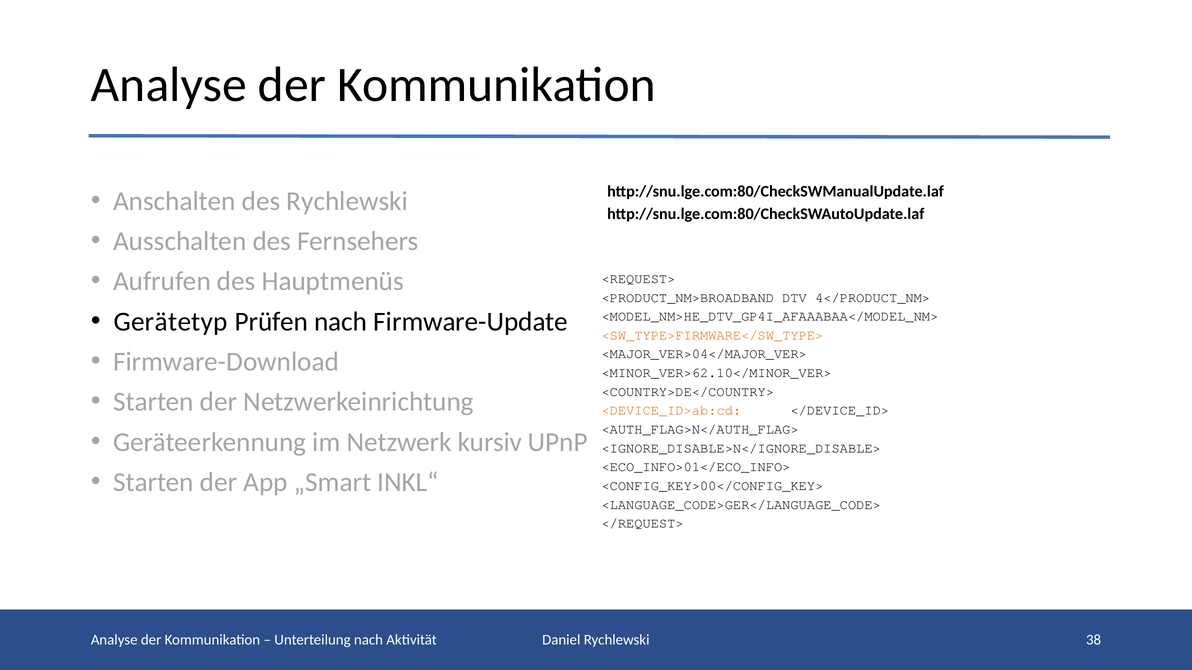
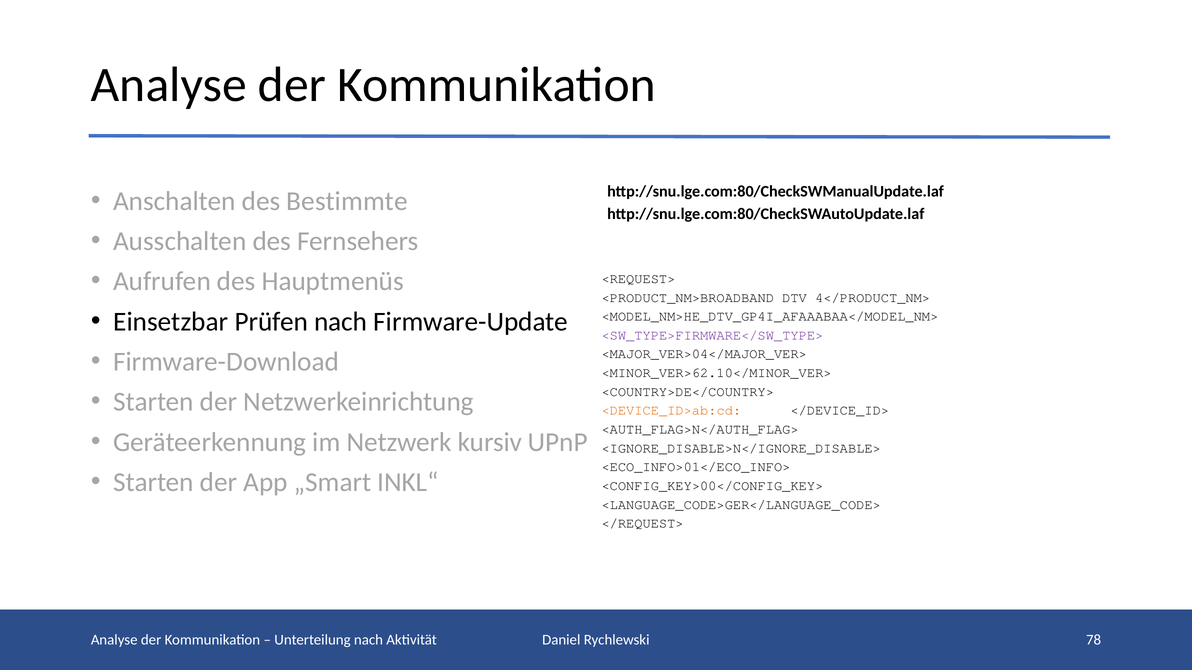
des Rychlewski: Rychlewski -> Bestimmte
Gerätetyp: Gerätetyp -> Einsetzbar
<SW_TYPE>FIRMWARE</SW_TYPE> colour: orange -> purple
38: 38 -> 78
